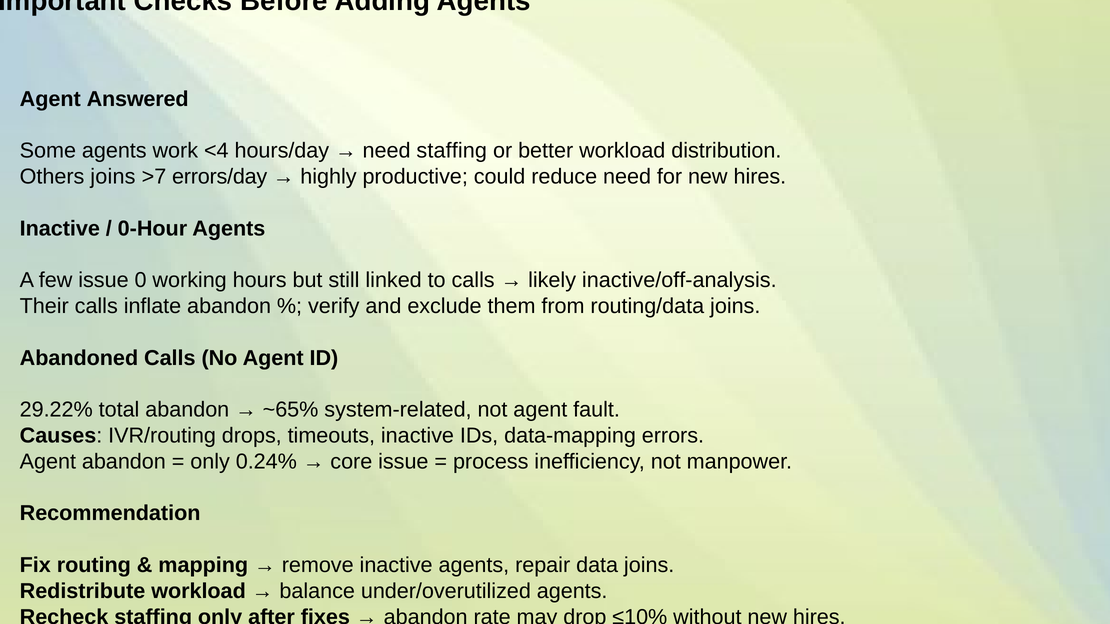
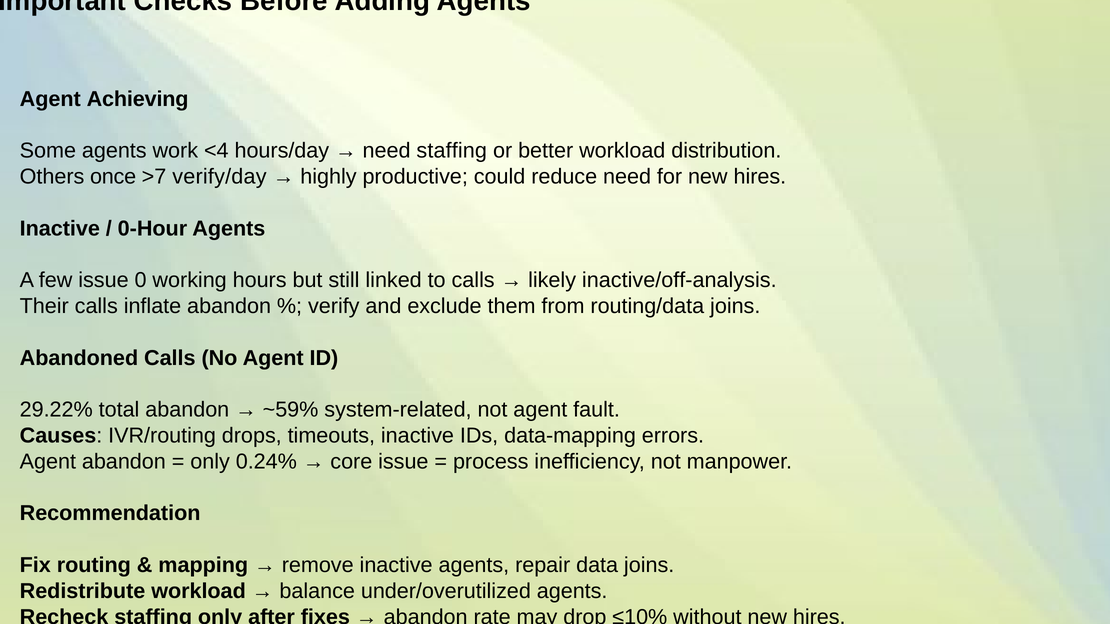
Answered: Answered -> Achieving
Others joins: joins -> once
errors/day: errors/day -> verify/day
~65%: ~65% -> ~59%
